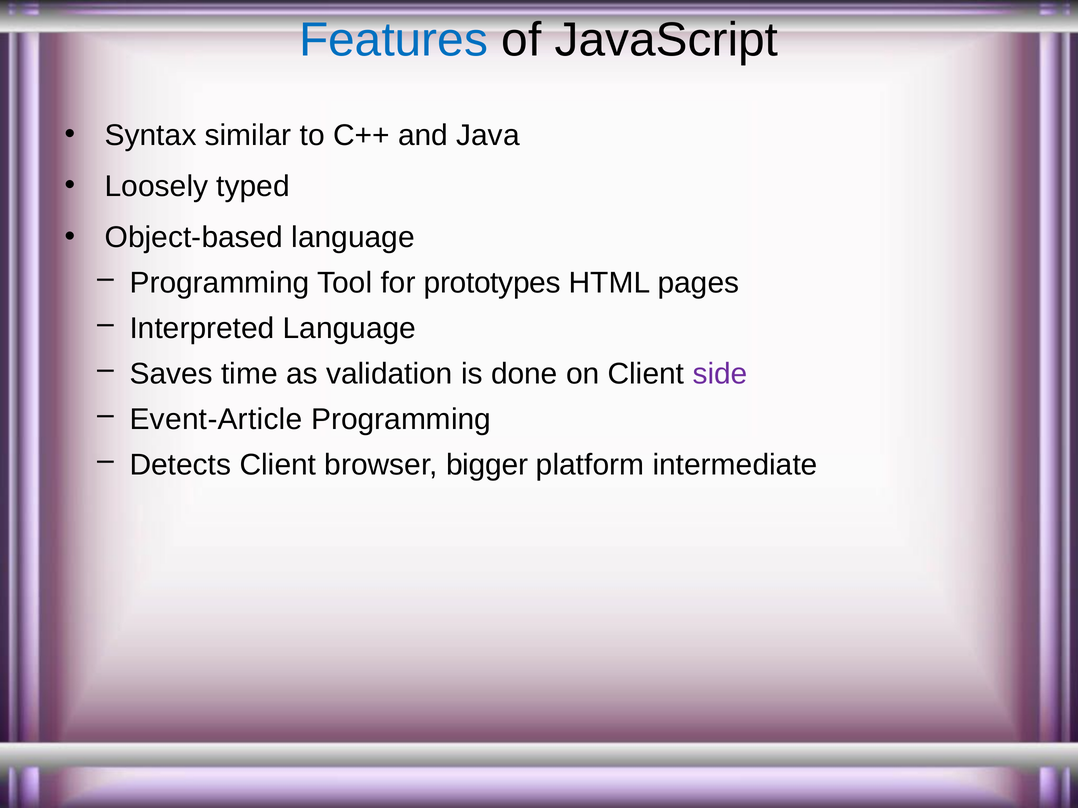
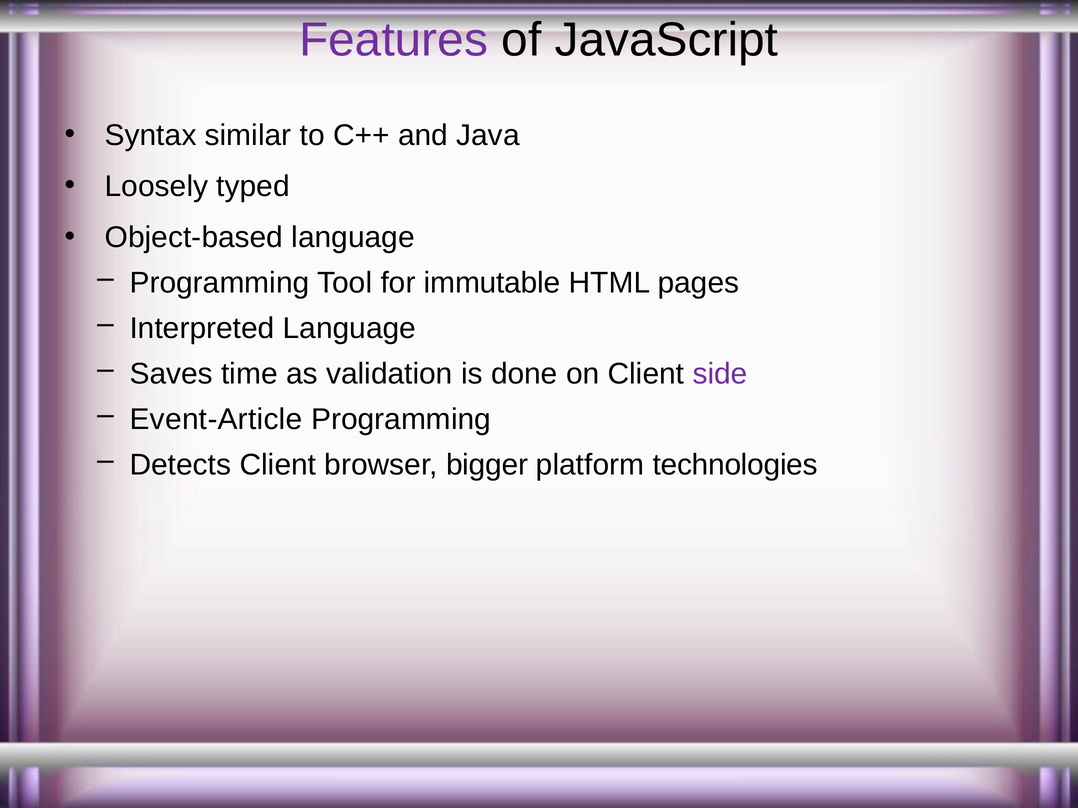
Features colour: blue -> purple
prototypes: prototypes -> immutable
intermediate: intermediate -> technologies
